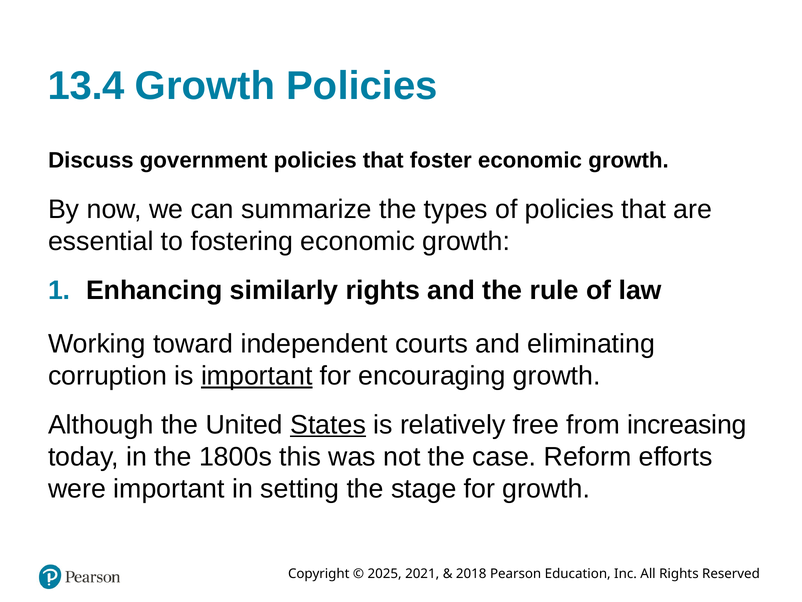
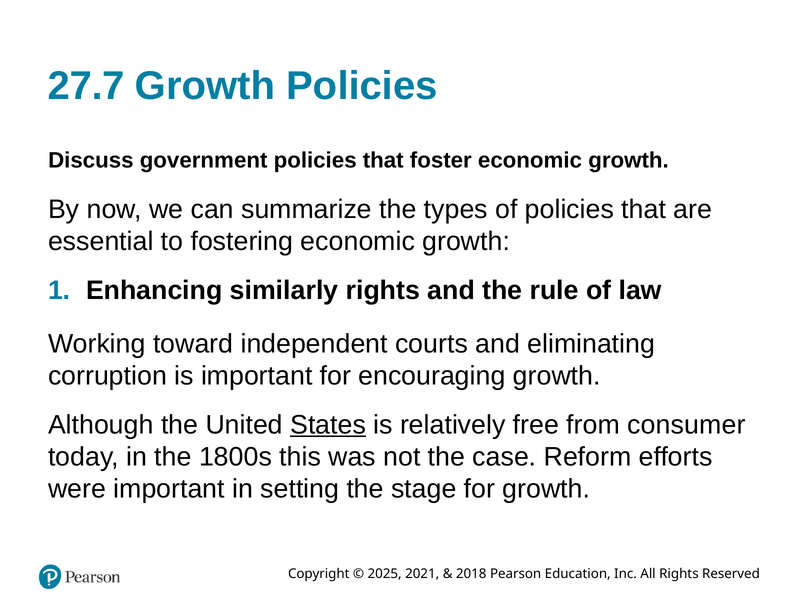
13.4: 13.4 -> 27.7
important at (257, 376) underline: present -> none
increasing: increasing -> consumer
